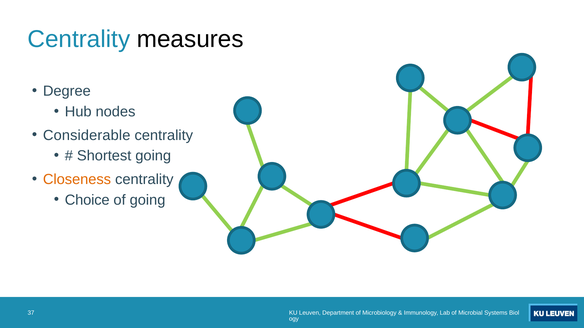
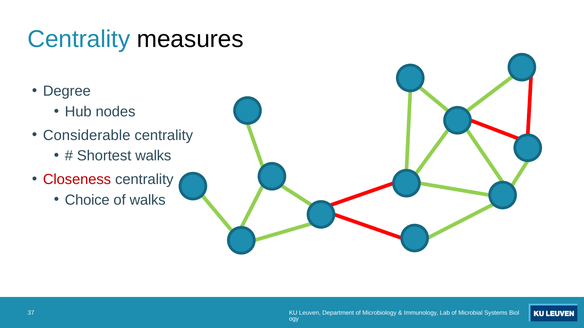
Shortest going: going -> walks
Closeness colour: orange -> red
of going: going -> walks
